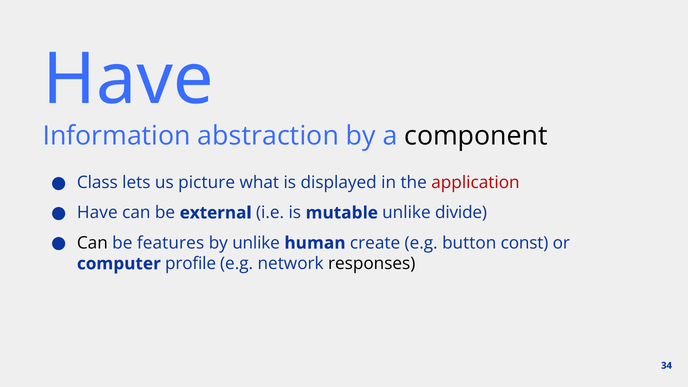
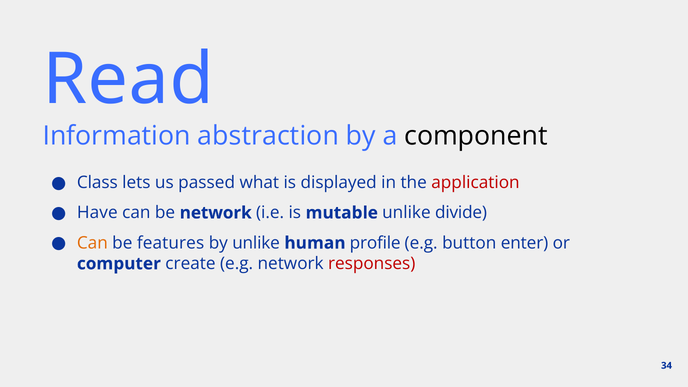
Have at (128, 80): Have -> Read
picture: picture -> passed
be external: external -> network
Can at (92, 243) colour: black -> orange
create: create -> profile
const: const -> enter
profile: profile -> create
responses colour: black -> red
